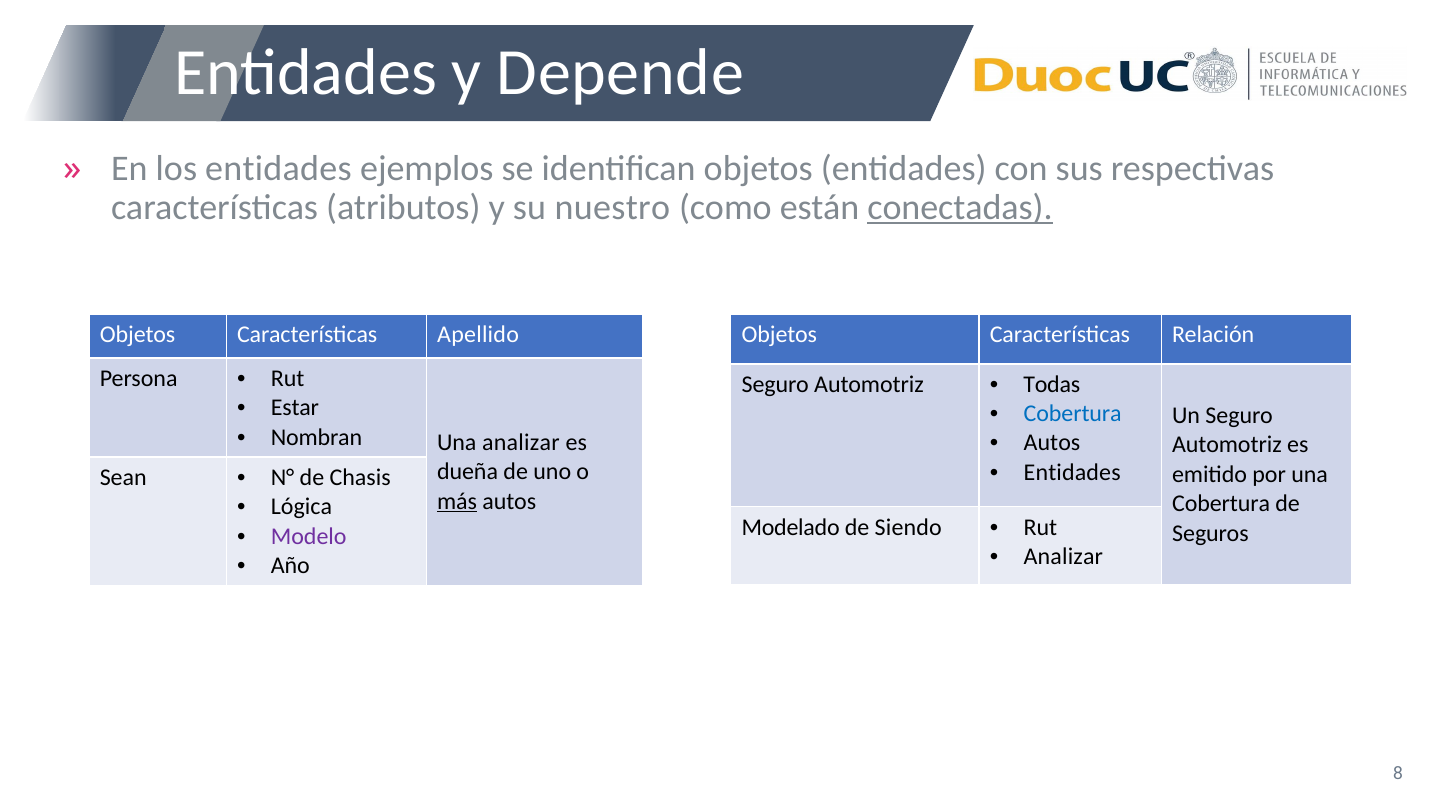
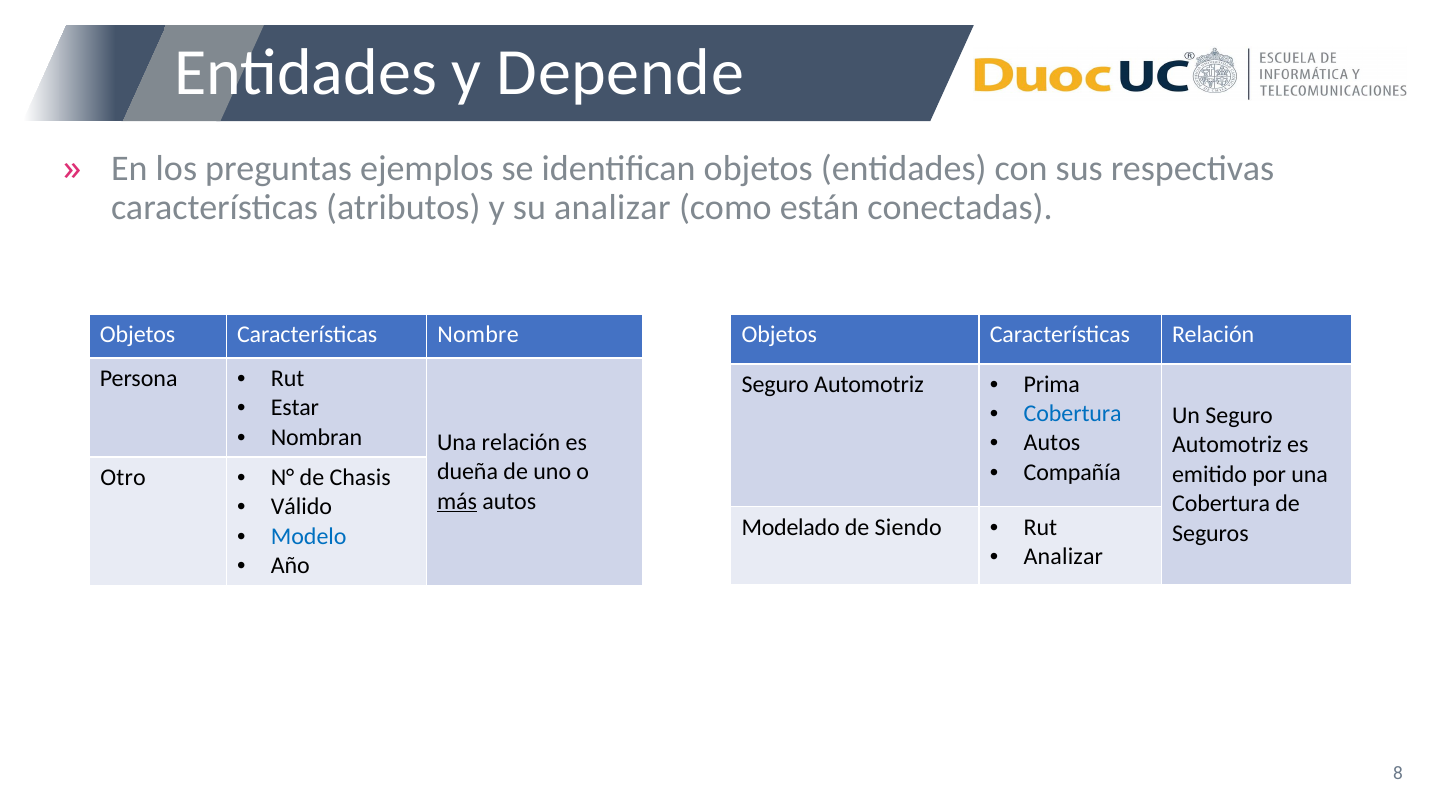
los entidades: entidades -> preguntas
su nuestro: nuestro -> analizar
conectadas underline: present -> none
Apellido: Apellido -> Nombre
Todas: Todas -> Prima
Una analizar: analizar -> relación
Entidades at (1072, 472): Entidades -> Compañía
Sean: Sean -> Otro
Lógica: Lógica -> Válido
Modelo colour: purple -> blue
